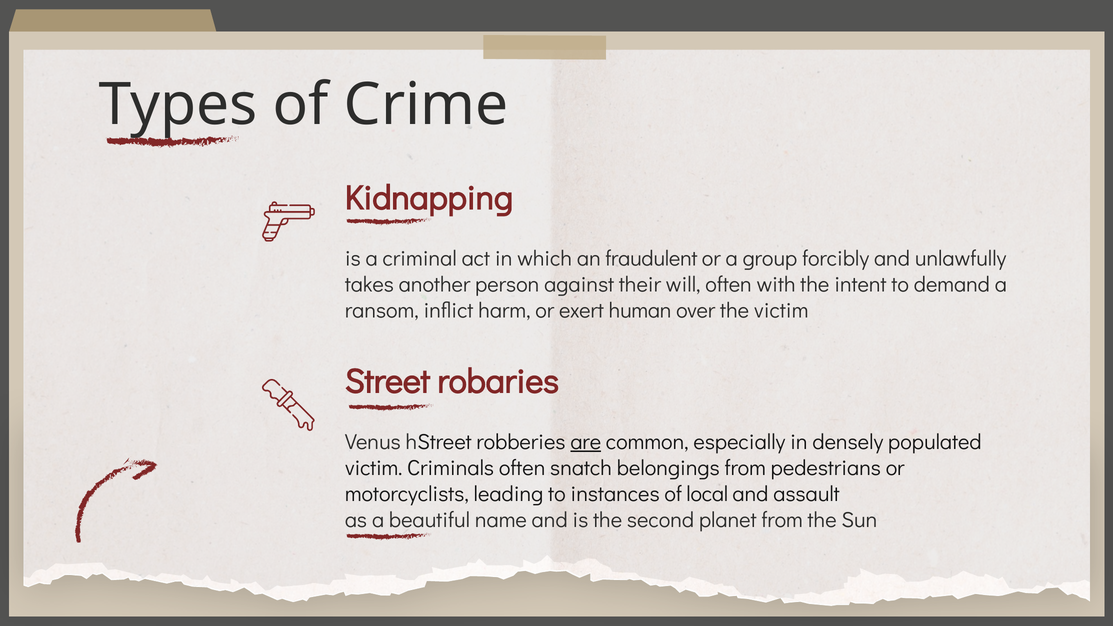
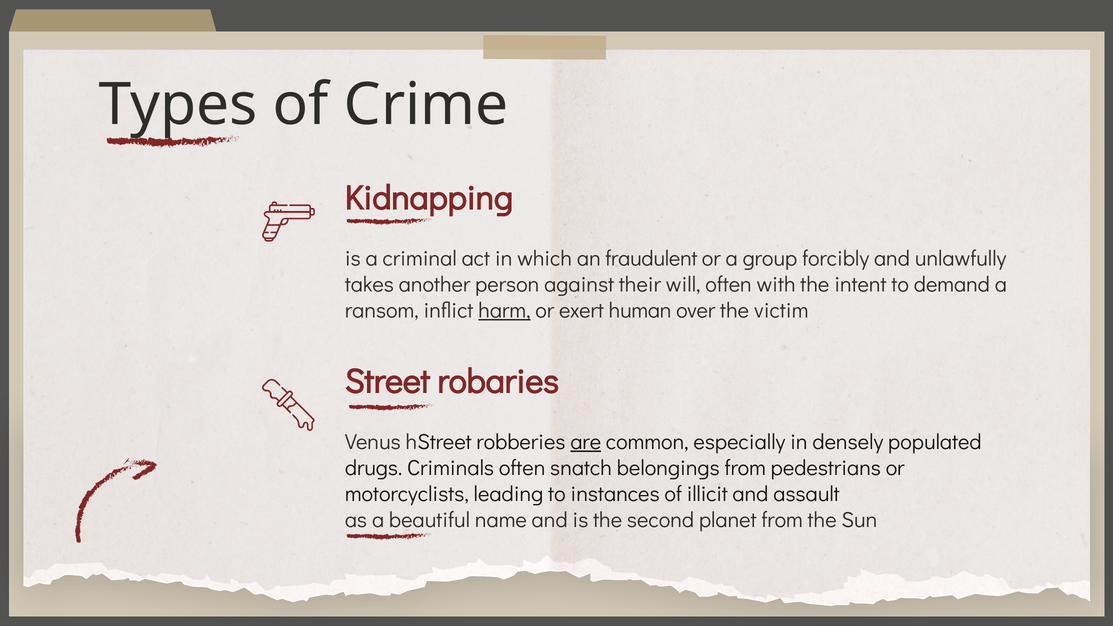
harm underline: none -> present
victim at (374, 468): victim -> drugs
local: local -> illicit
